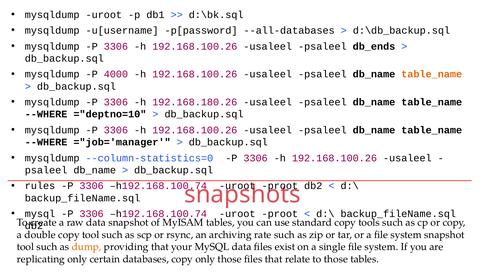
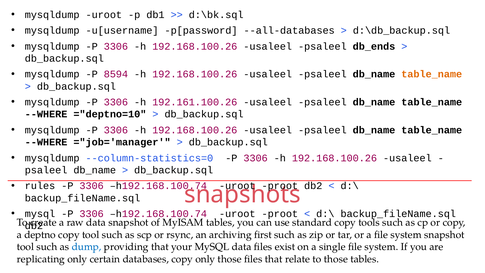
4000: 4000 -> 8594
192.168.180.26: 192.168.180.26 -> 192.161.100.26
double: double -> deptno
rate: rate -> first
dump colour: orange -> blue
